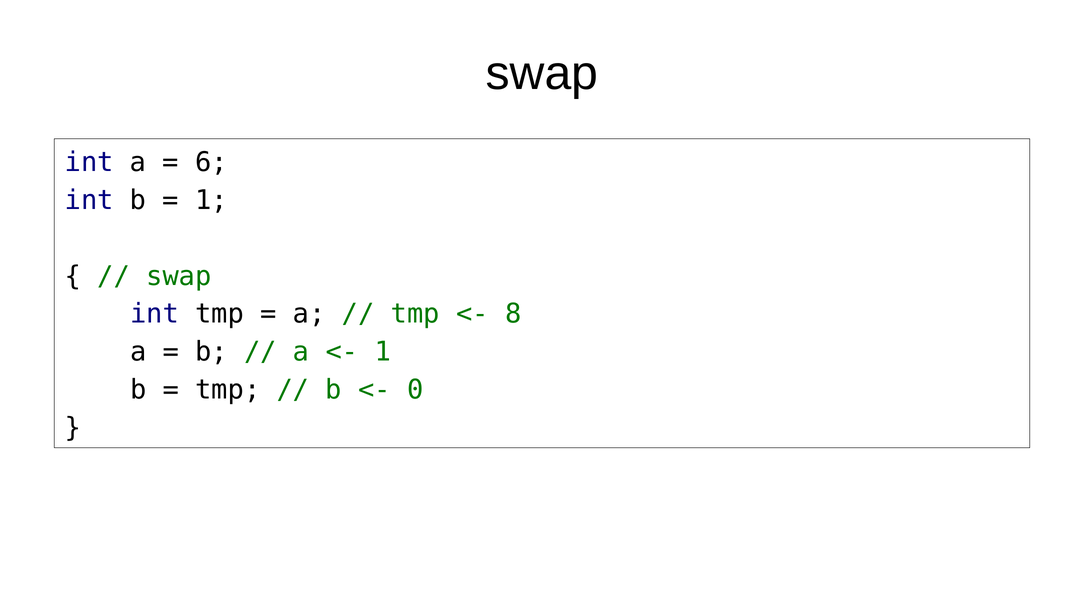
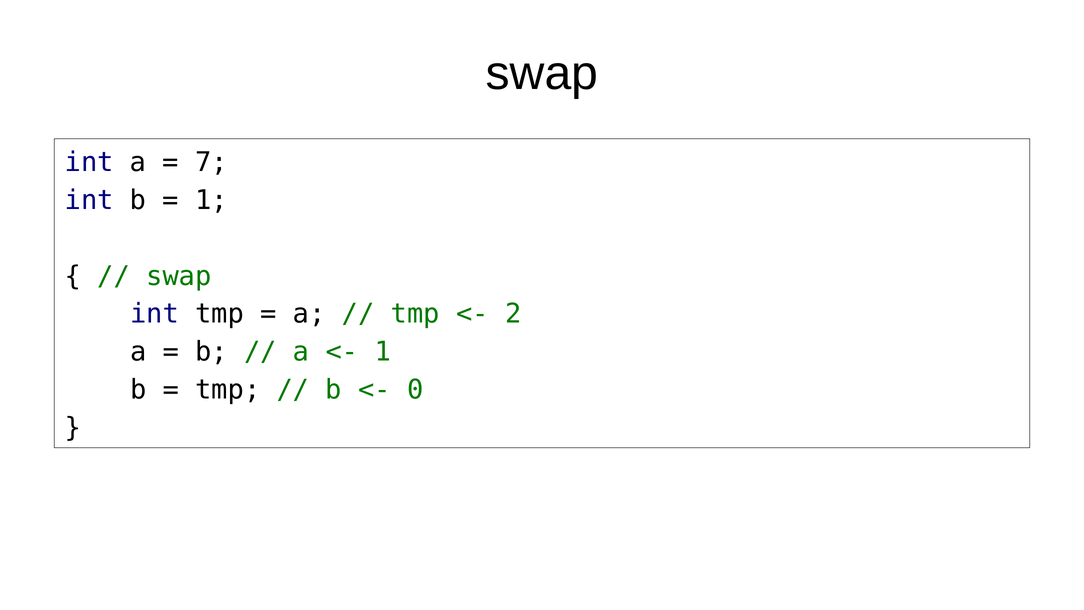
6: 6 -> 7
8: 8 -> 2
